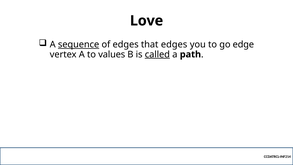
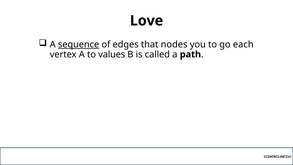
that edges: edges -> nodes
edge: edge -> each
called underline: present -> none
